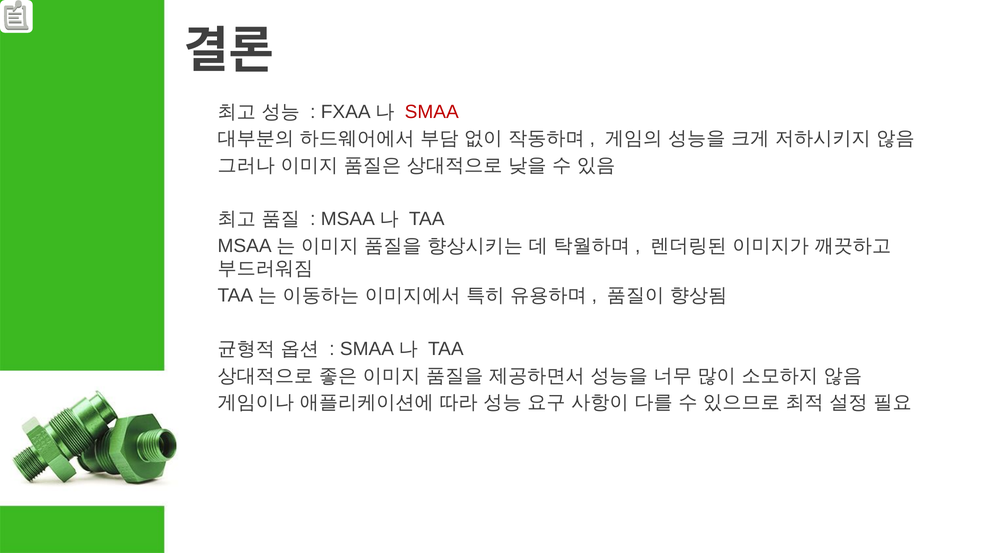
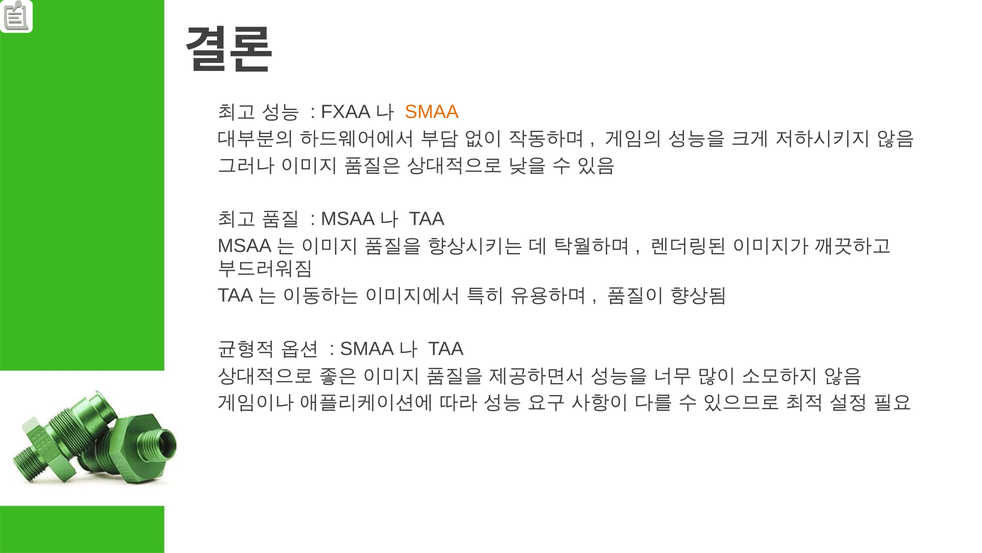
SMAA colour: red -> orange
